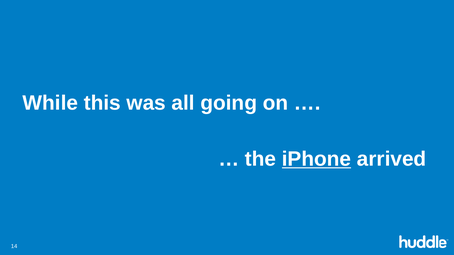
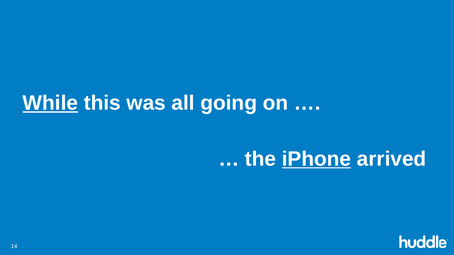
While underline: none -> present
